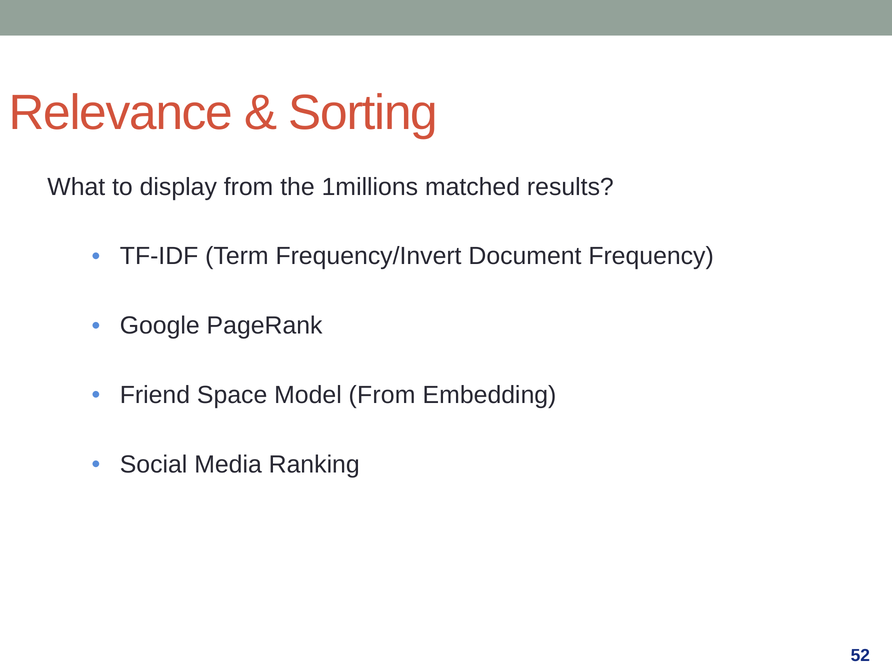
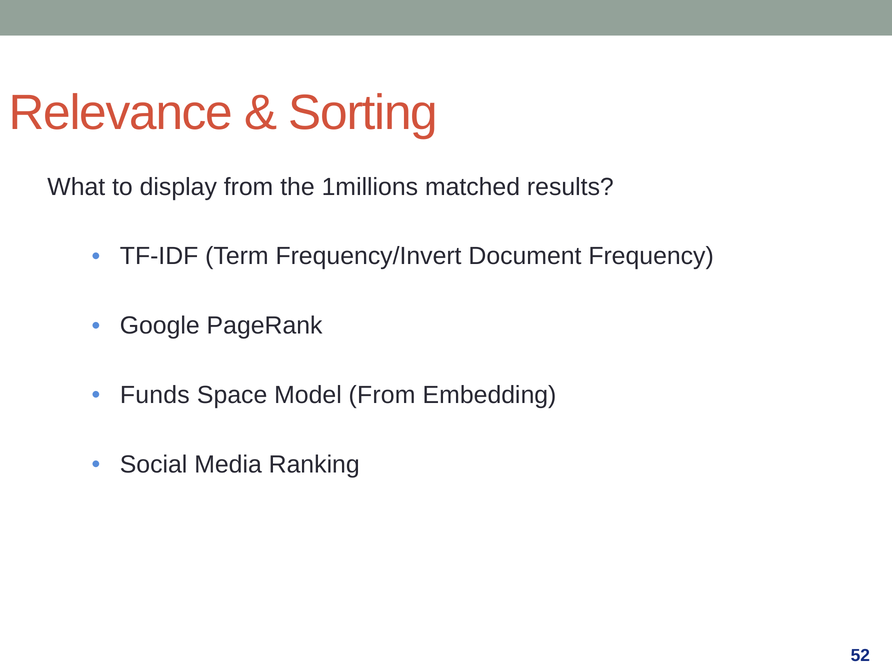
Friend: Friend -> Funds
